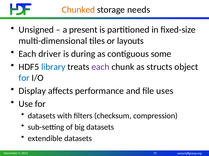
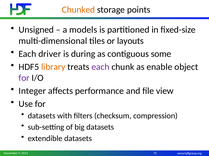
needs: needs -> points
present: present -> models
library colour: blue -> orange
structs: structs -> enable
for at (24, 78) colour: blue -> purple
Display: Display -> Integer
uses: uses -> view
